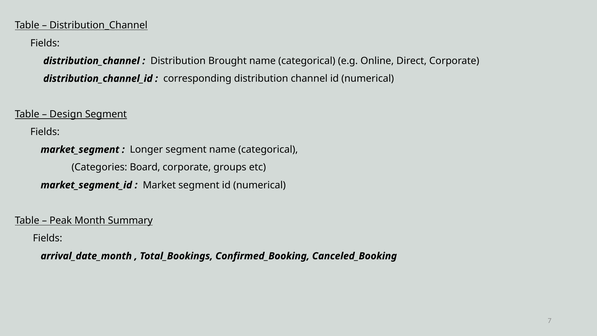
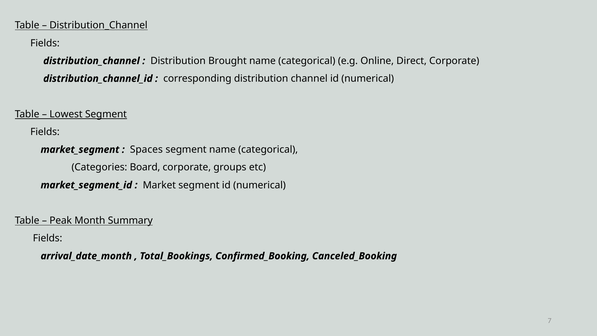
Design: Design -> Lowest
Longer: Longer -> Spaces
